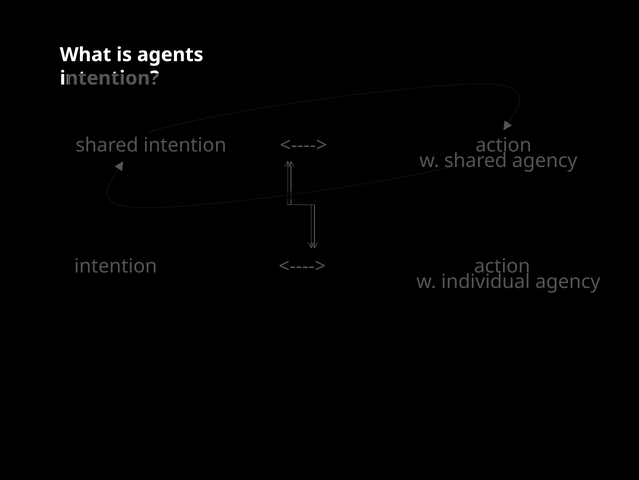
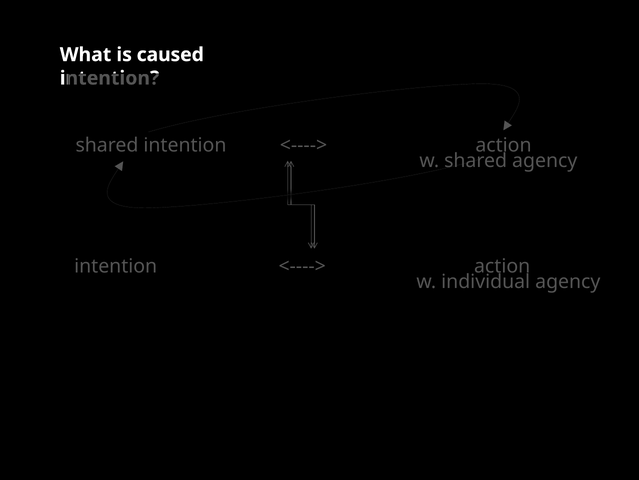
agents: agents -> caused
